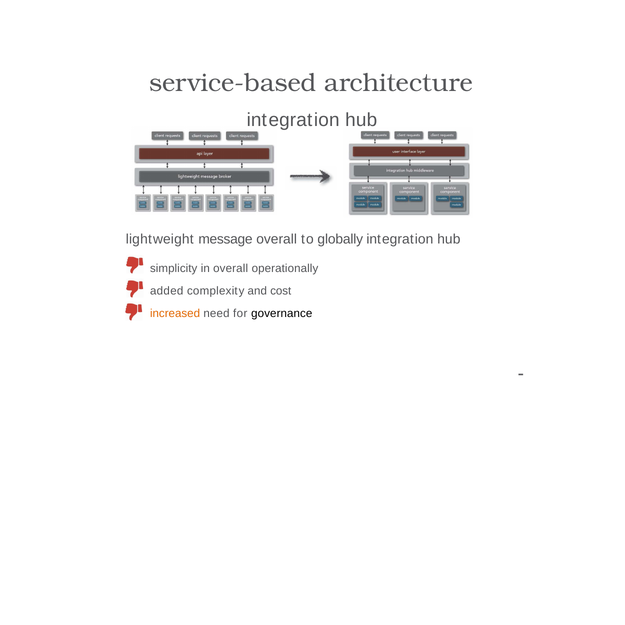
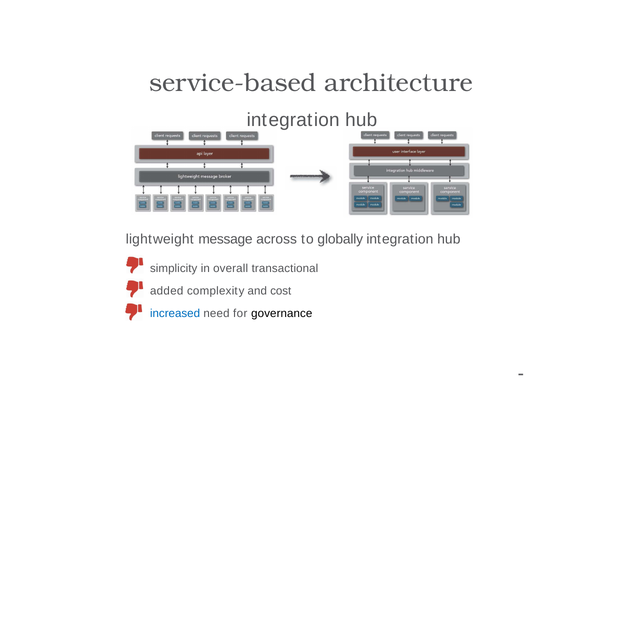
message overall: overall -> across
operationally: operationally -> transactional
increased colour: orange -> blue
